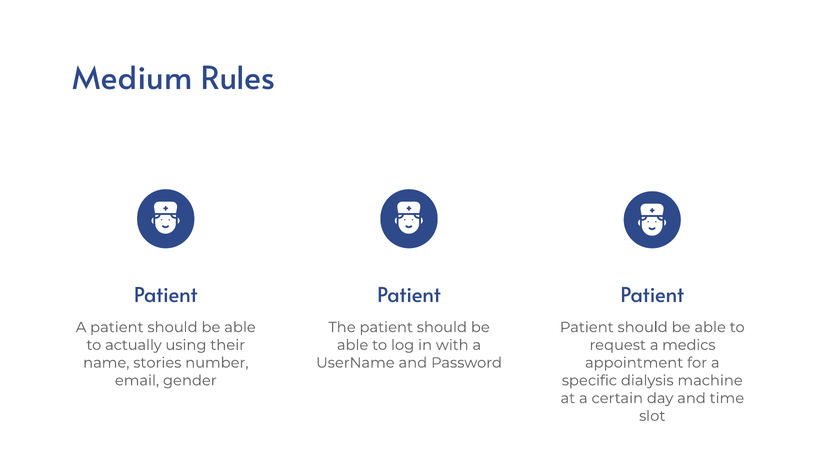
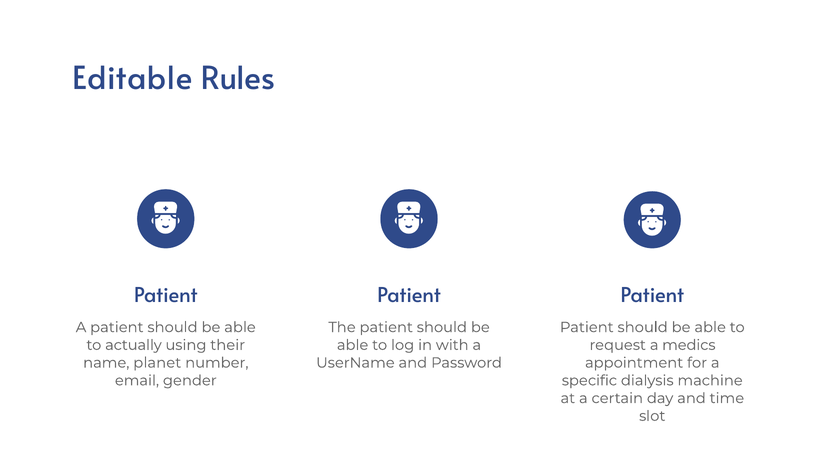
Medium: Medium -> Editable
stories: stories -> planet
